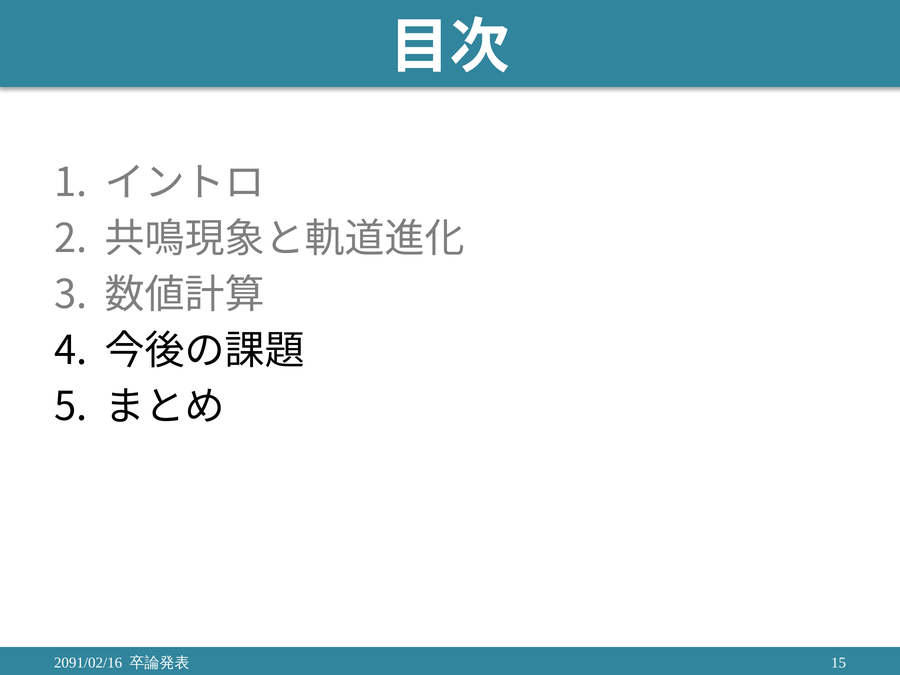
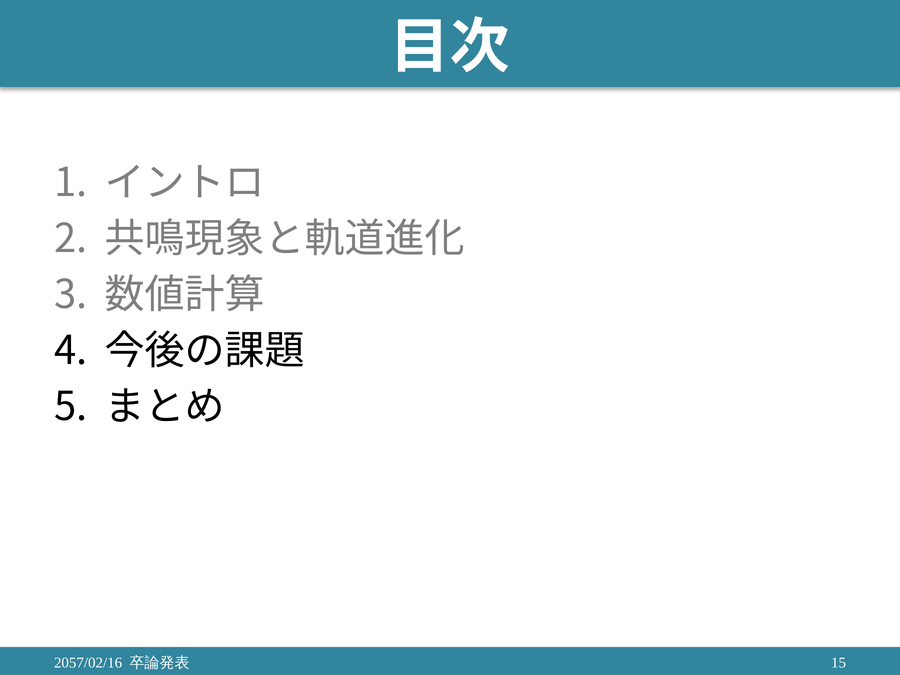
2091/02/16: 2091/02/16 -> 2057/02/16
